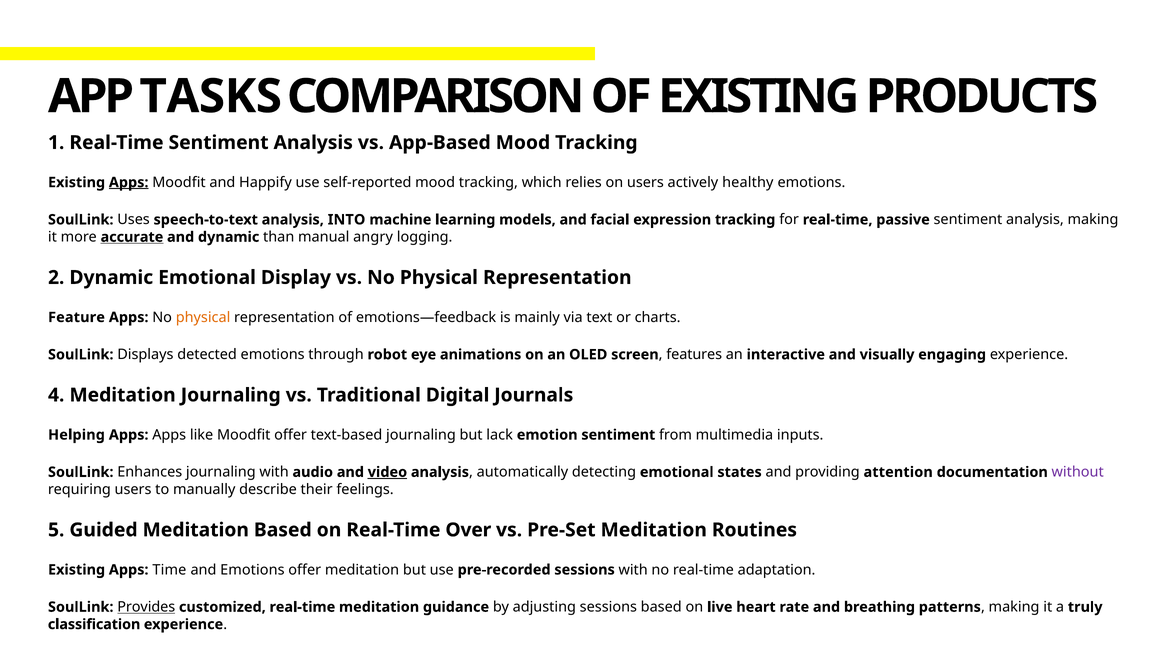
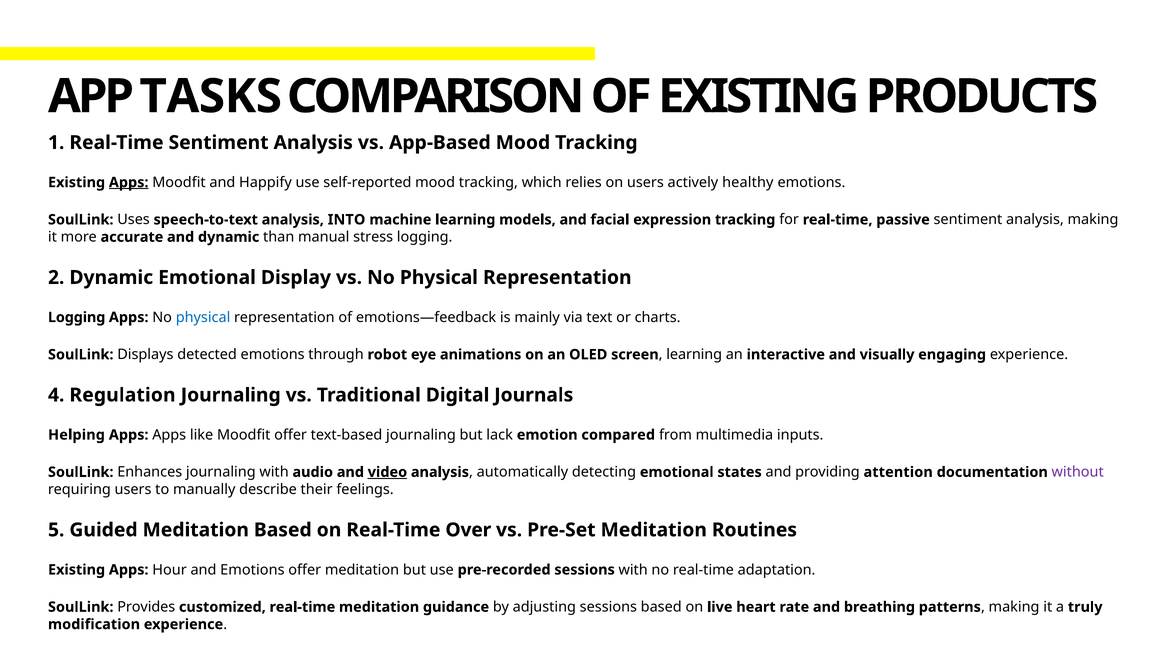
accurate underline: present -> none
angry: angry -> stress
Feature at (76, 317): Feature -> Logging
physical at (203, 317) colour: orange -> blue
features at (694, 354): features -> learning
4 Meditation: Meditation -> Regulation
emotion sentiment: sentiment -> compared
Time: Time -> Hour
Provides underline: present -> none
classification: classification -> modification
